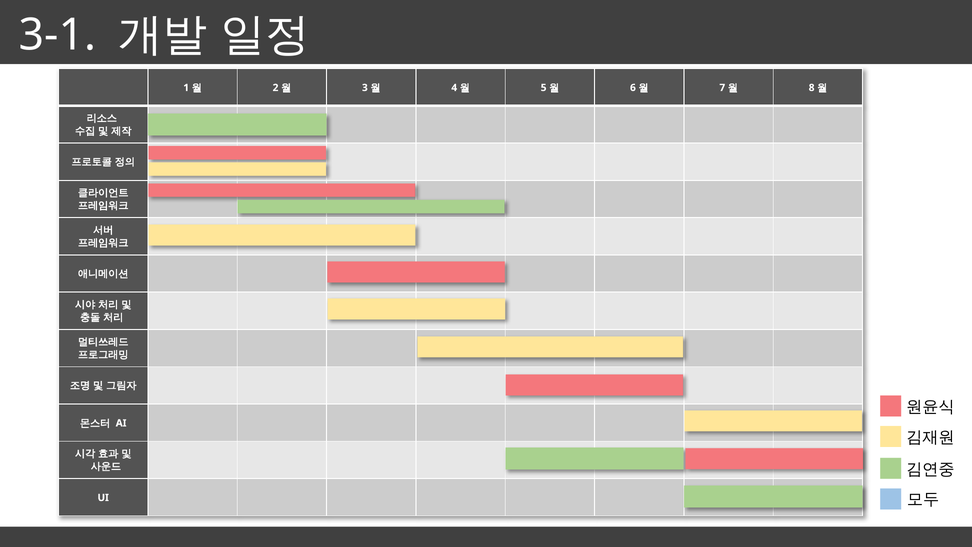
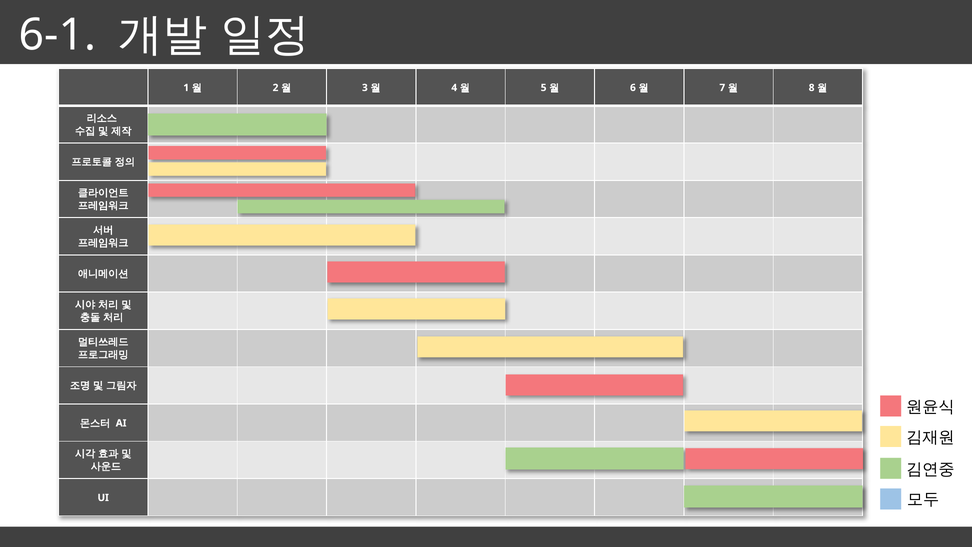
3-1: 3-1 -> 6-1
